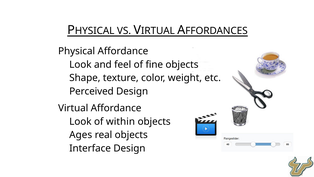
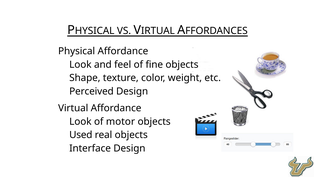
within: within -> motor
Ages: Ages -> Used
